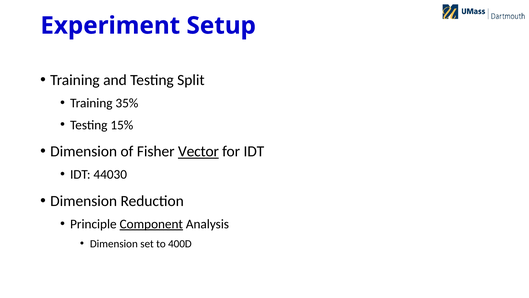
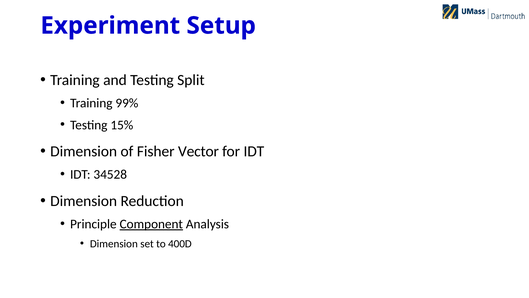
35%: 35% -> 99%
Vector underline: present -> none
44030: 44030 -> 34528
